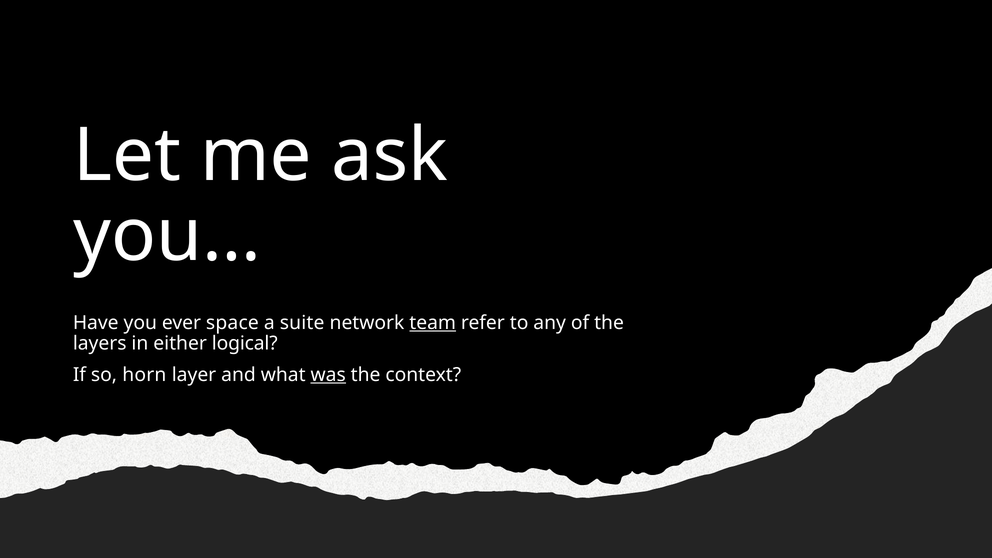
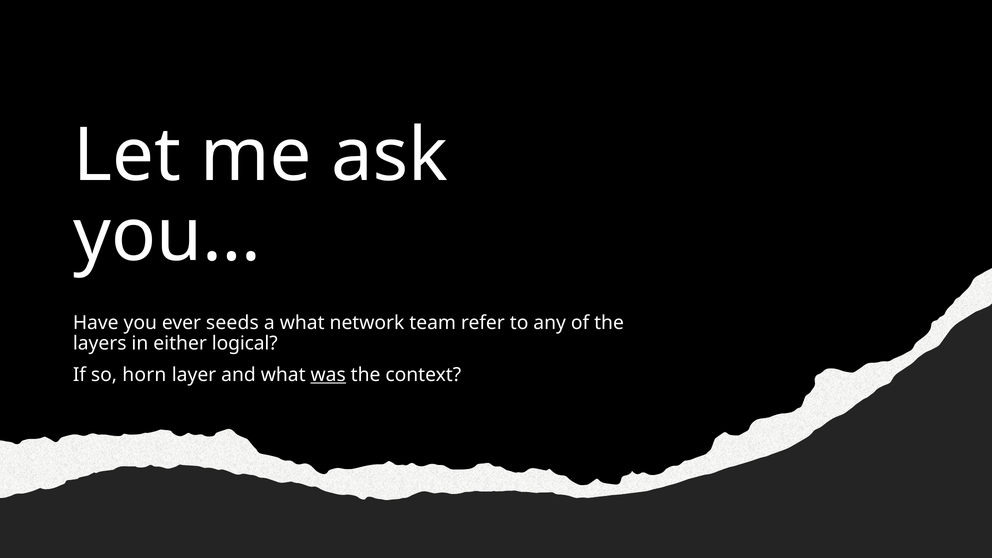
space: space -> seeds
a suite: suite -> what
team underline: present -> none
